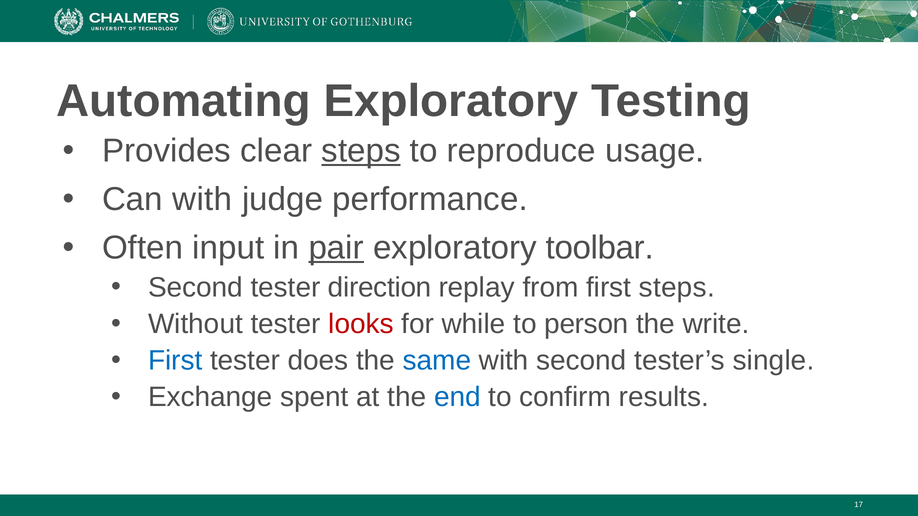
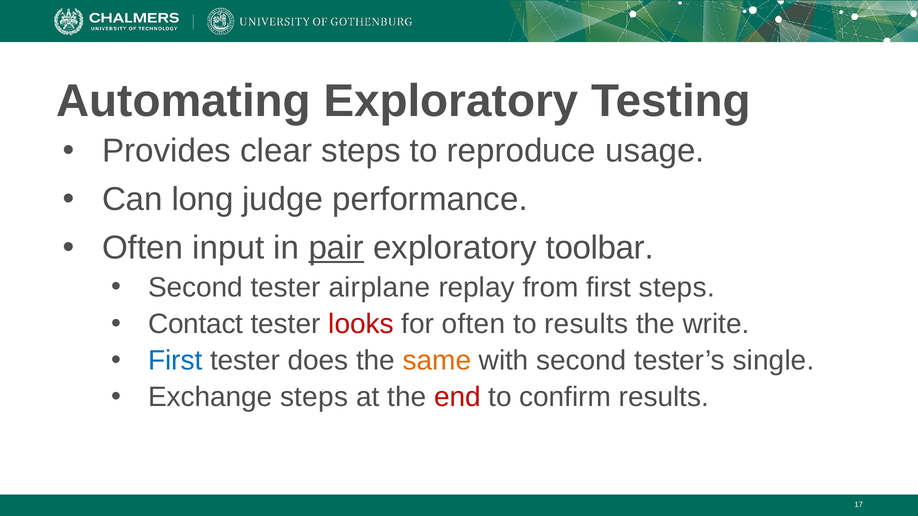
steps at (361, 151) underline: present -> none
Can with: with -> long
direction: direction -> airplane
Without: Without -> Contact
for while: while -> often
to person: person -> results
same colour: blue -> orange
Exchange spent: spent -> steps
end colour: blue -> red
